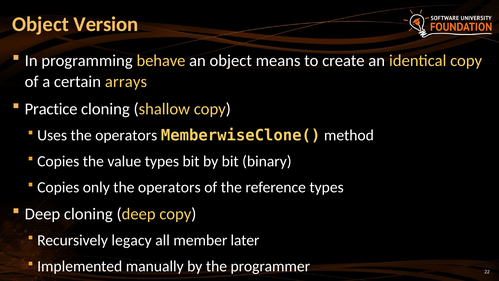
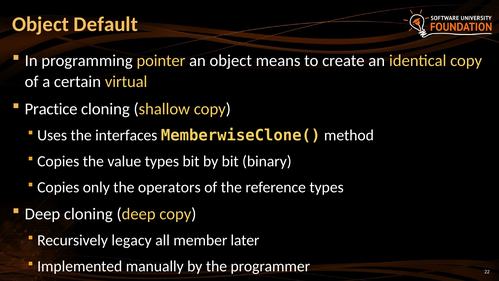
Version: Version -> Default
behave: behave -> pointer
arrays: arrays -> virtual
Uses the operators: operators -> interfaces
